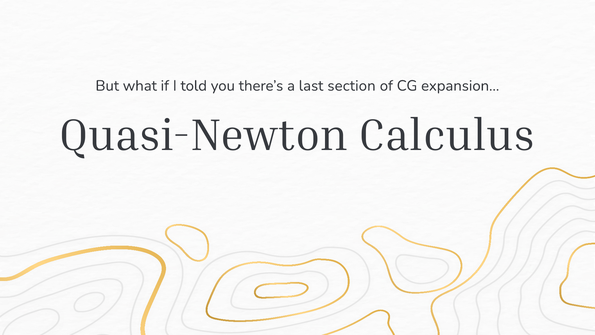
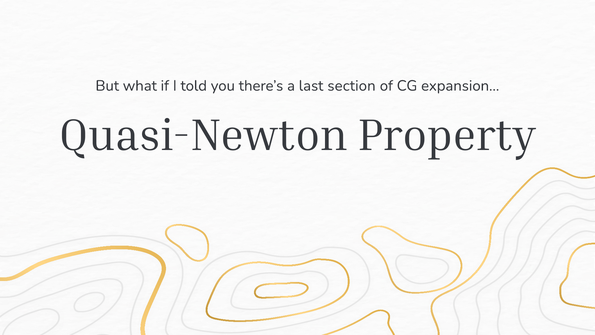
Calculus: Calculus -> Property
